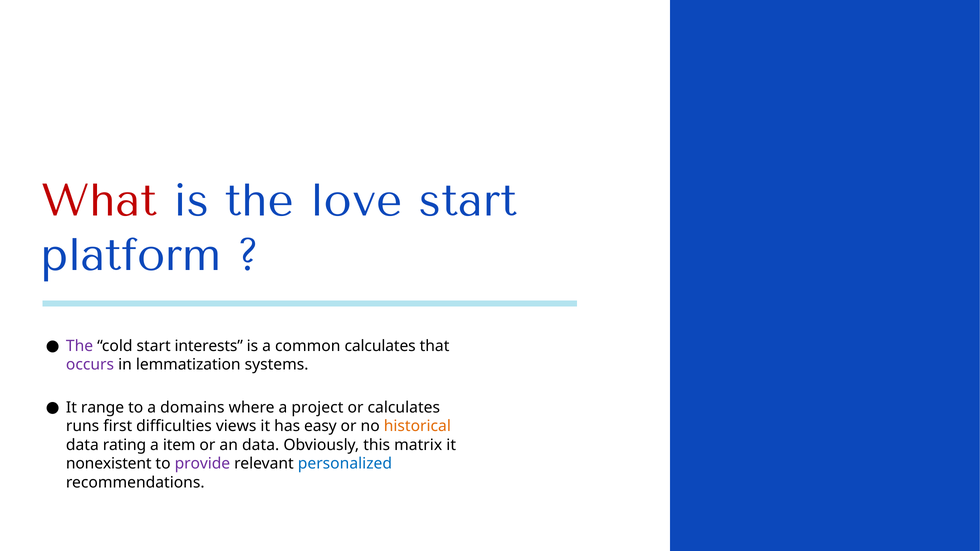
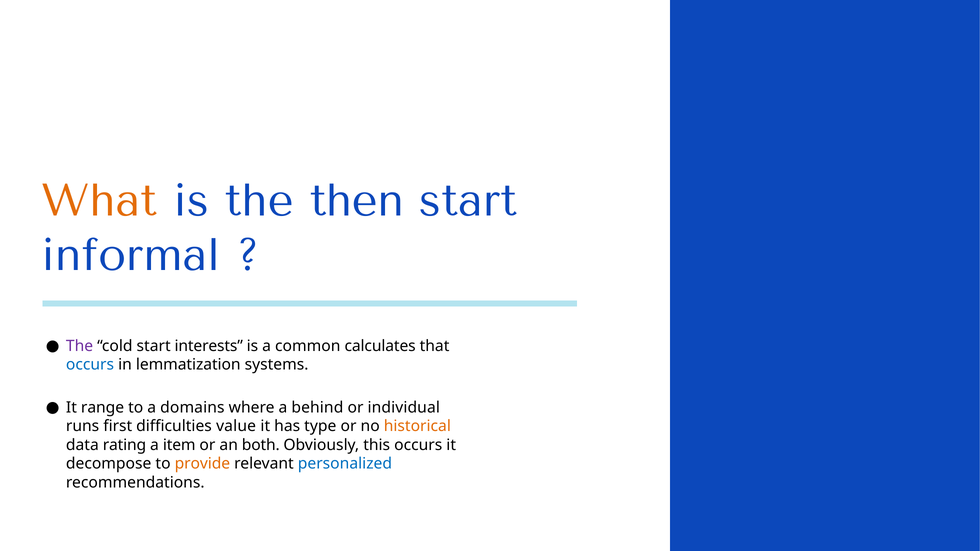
What colour: red -> orange
love: love -> then
platform: platform -> informal
occurs at (90, 365) colour: purple -> blue
project: project -> behind
or calculates: calculates -> individual
views: views -> value
easy: easy -> type
an data: data -> both
this matrix: matrix -> occurs
nonexistent: nonexistent -> decompose
provide colour: purple -> orange
